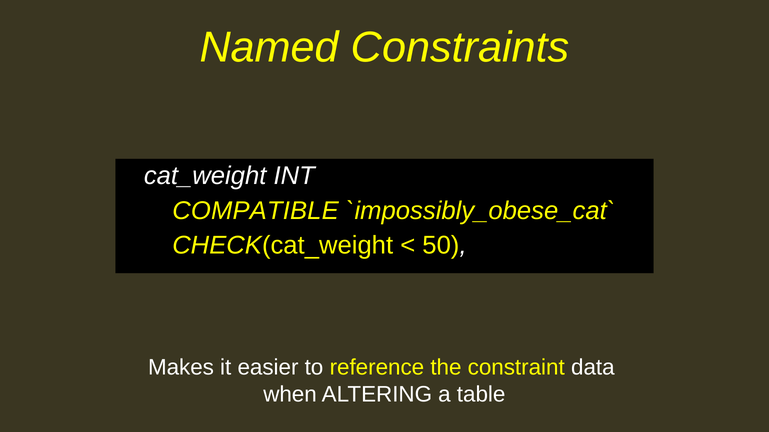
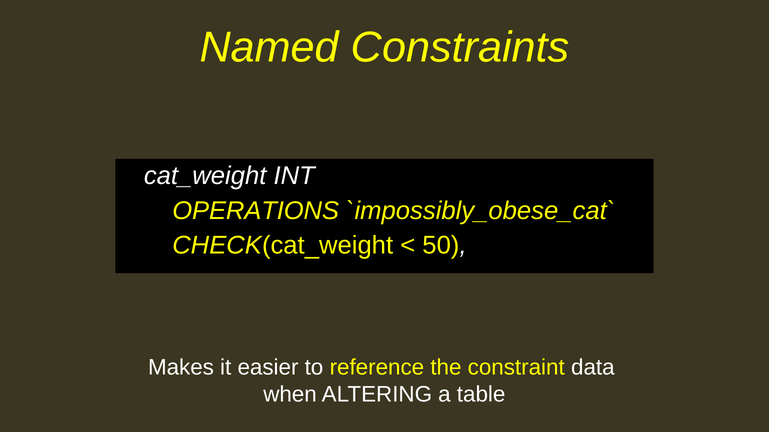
COMPATIBLE: COMPATIBLE -> OPERATIONS
